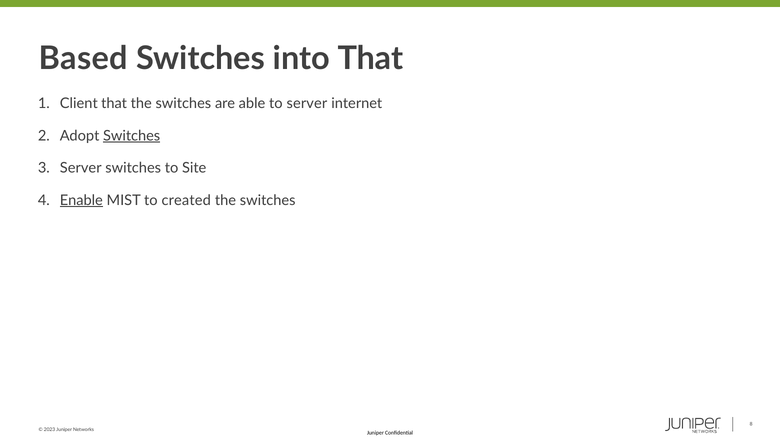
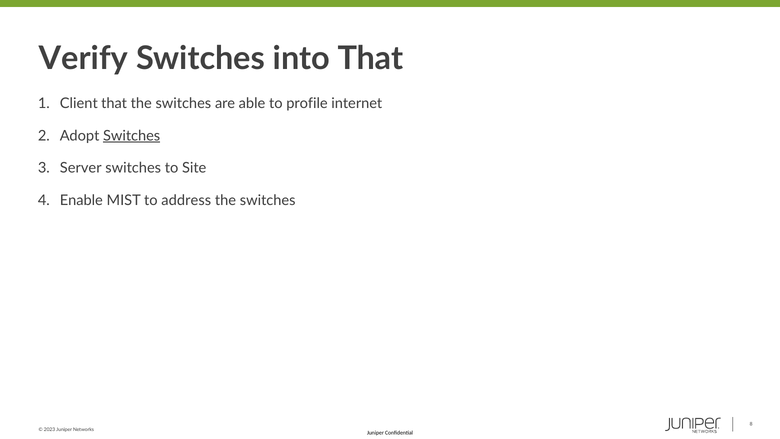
Based: Based -> Verify
to server: server -> profile
Enable underline: present -> none
created: created -> address
